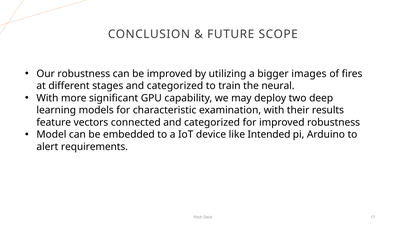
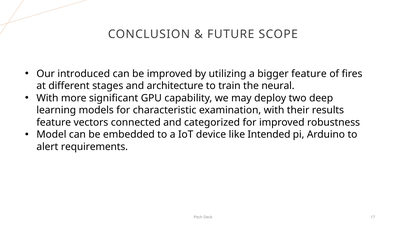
Our robustness: robustness -> introduced
bigger images: images -> feature
stages and categorized: categorized -> architecture
